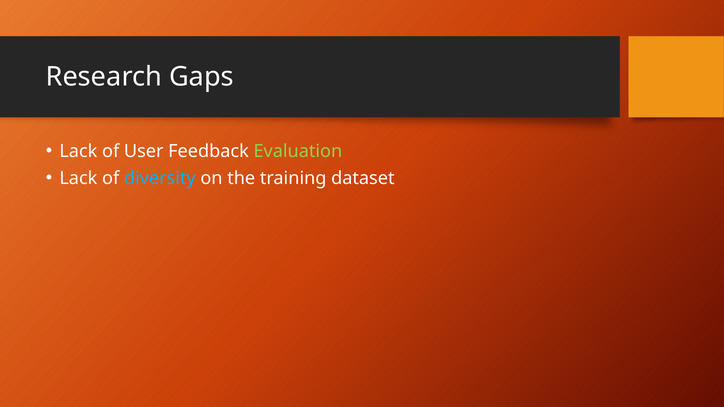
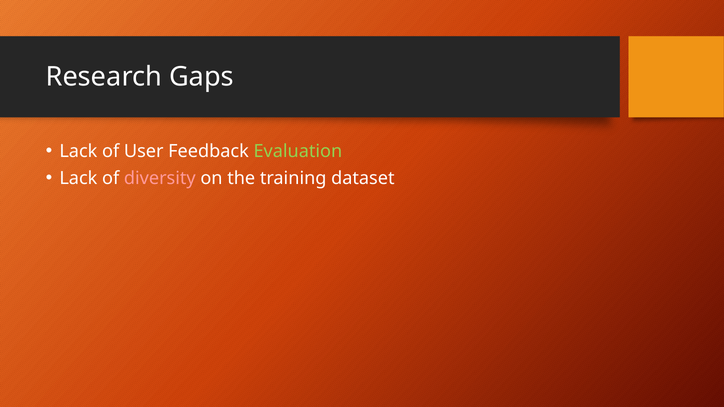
diversity colour: light blue -> pink
